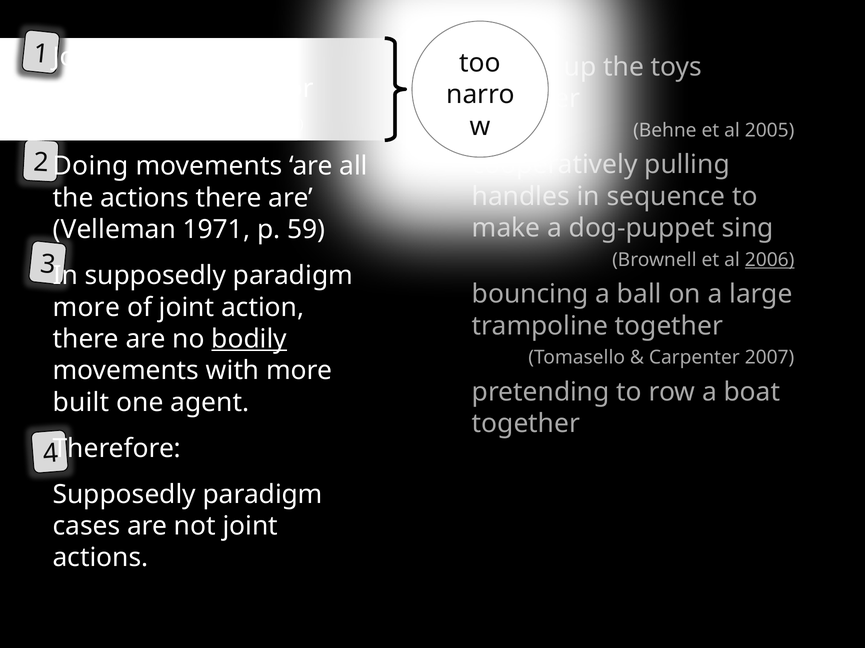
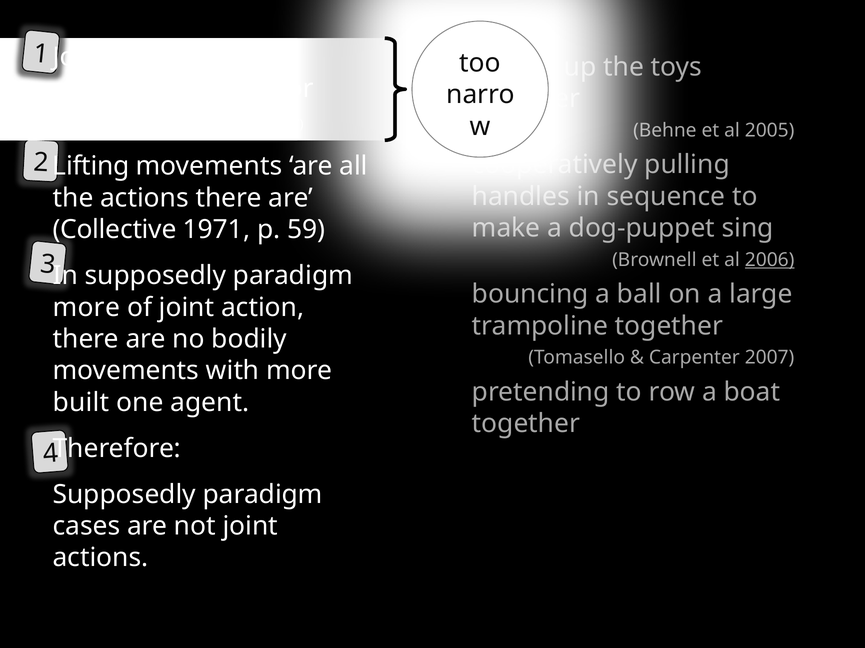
Doing: Doing -> Lifting
Velleman: Velleman -> Collective
bodily underline: present -> none
